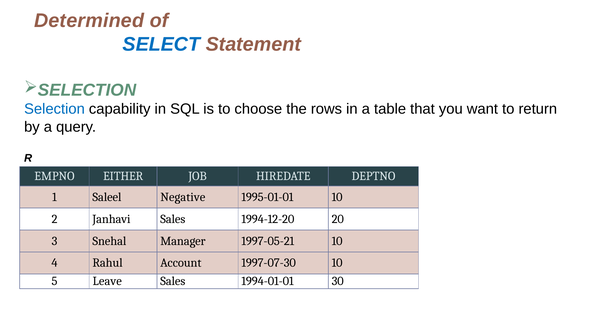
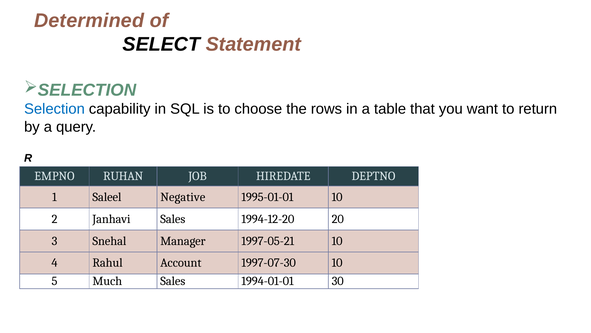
SELECT colour: blue -> black
EITHER: EITHER -> RUHAN
Leave: Leave -> Much
